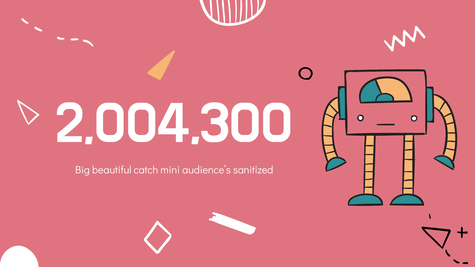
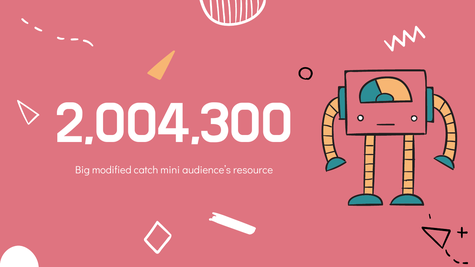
beautiful: beautiful -> modified
sanitized: sanitized -> resource
